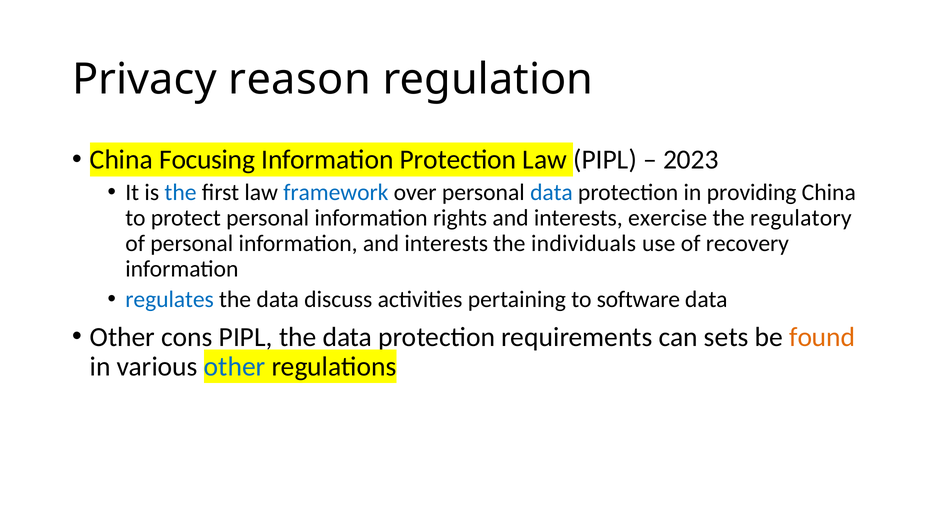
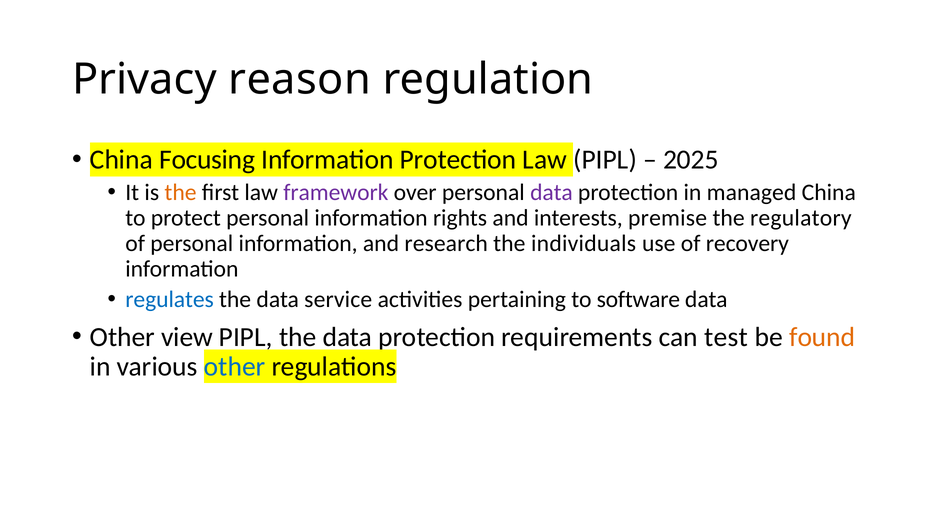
2023: 2023 -> 2025
the at (181, 192) colour: blue -> orange
framework colour: blue -> purple
data at (551, 192) colour: blue -> purple
providing: providing -> managed
exercise: exercise -> premise
information and interests: interests -> research
discuss: discuss -> service
cons: cons -> view
sets: sets -> test
